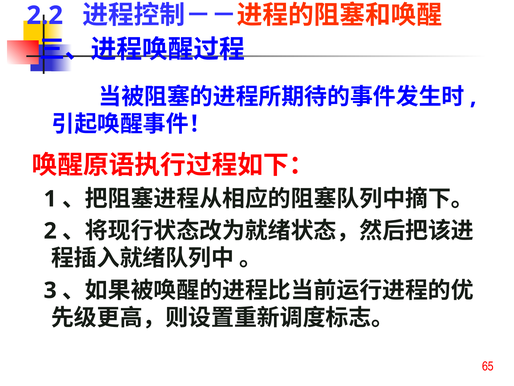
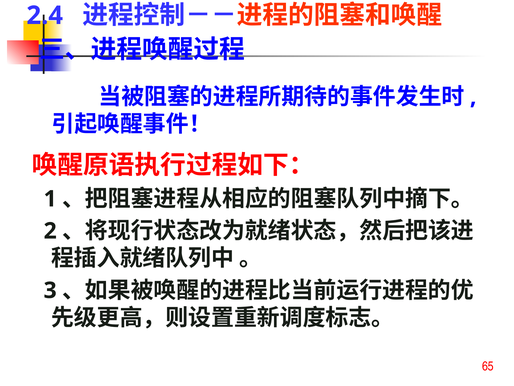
2.2: 2.2 -> 2.4
